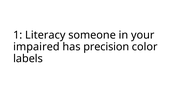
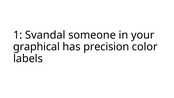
Literacy: Literacy -> Svandal
impaired: impaired -> graphical
